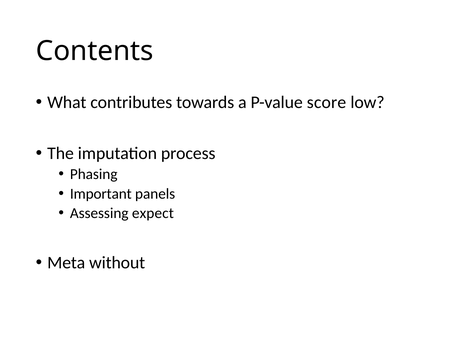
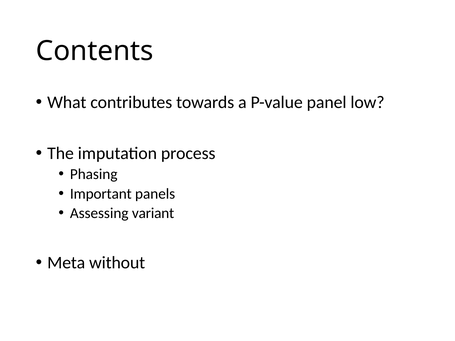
score: score -> panel
expect: expect -> variant
